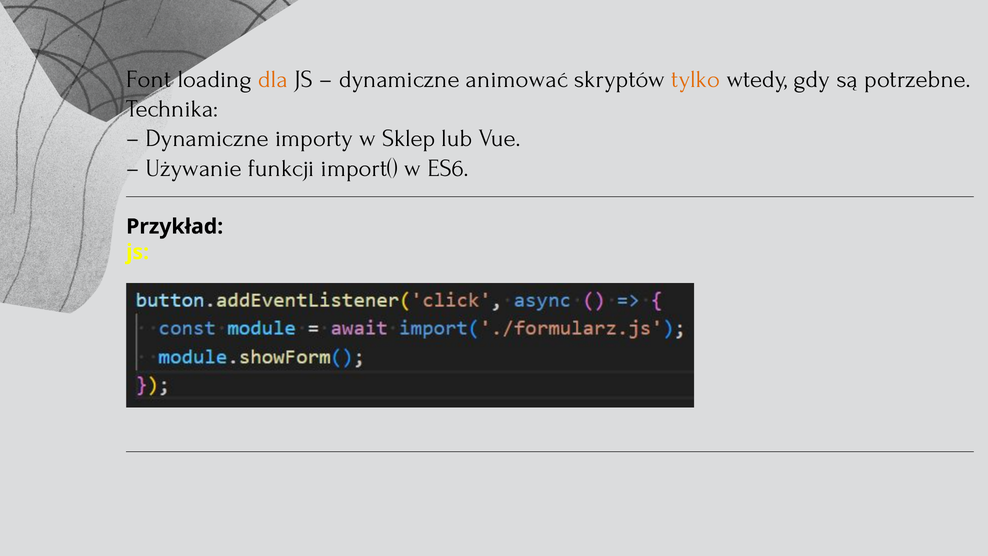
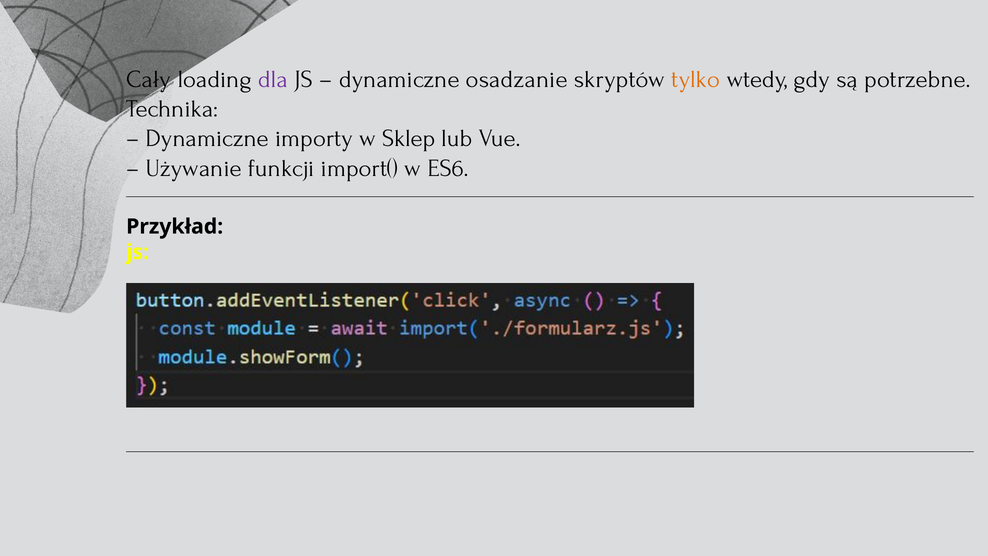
Font: Font -> Cały
dla colour: orange -> purple
animować: animować -> osadzanie
